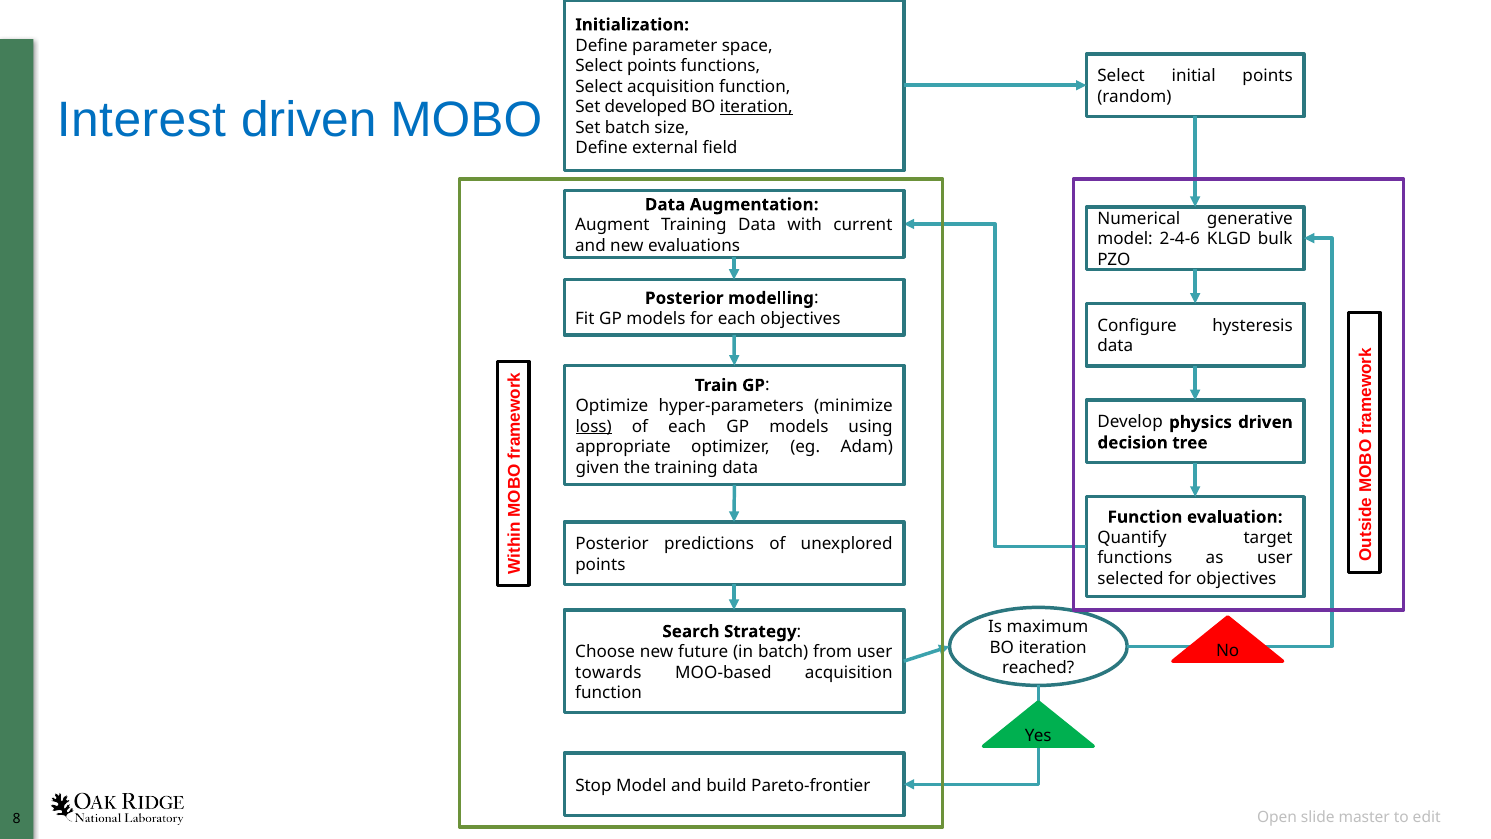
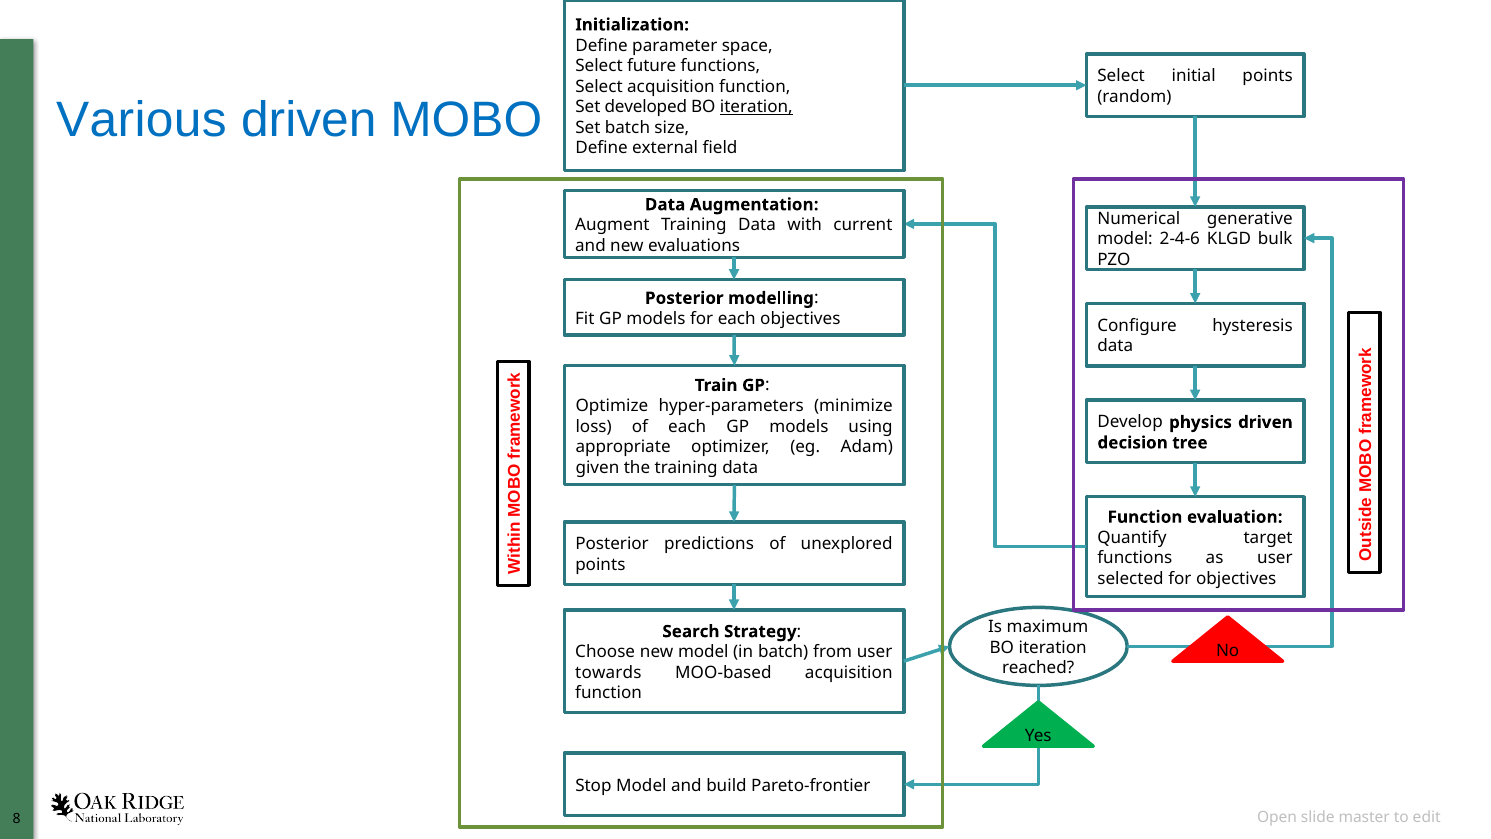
Select points: points -> future
Interest: Interest -> Various
loss underline: present -> none
new future: future -> model
